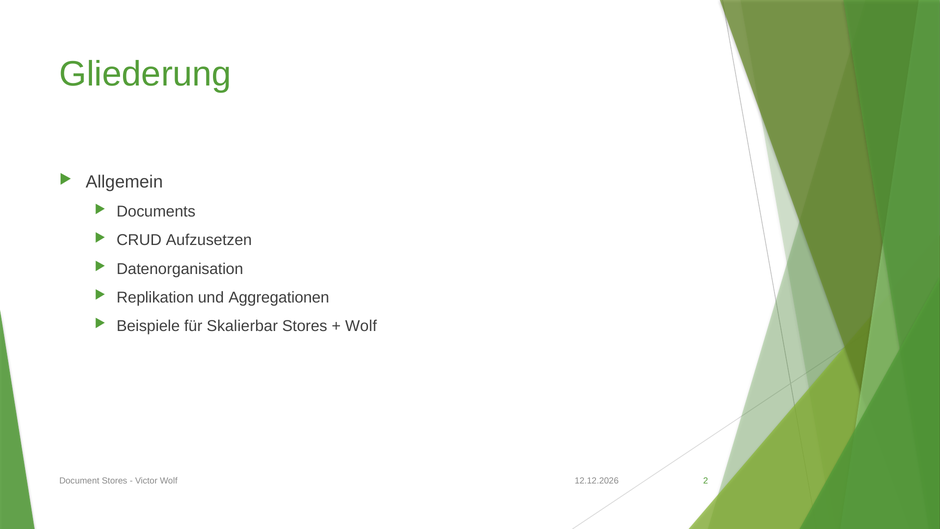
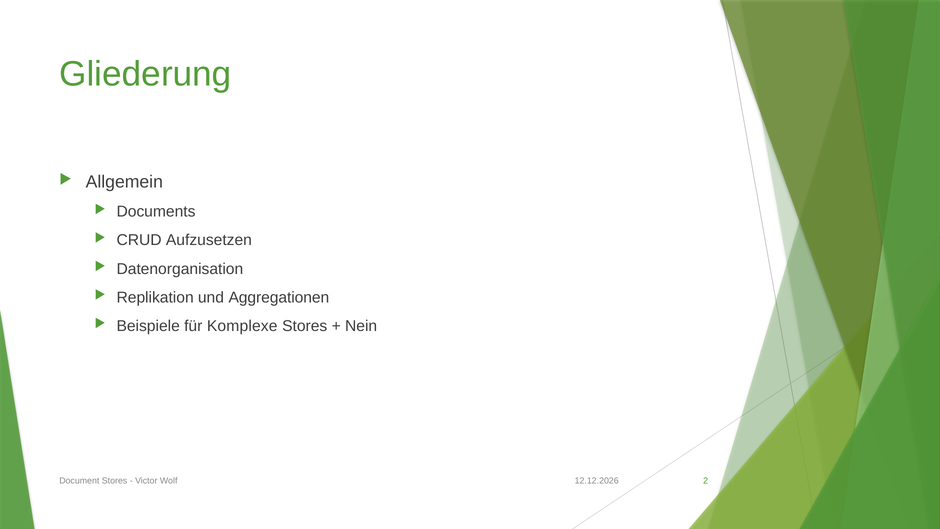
Skalierbar: Skalierbar -> Komplexe
Wolf at (361, 326): Wolf -> Nein
